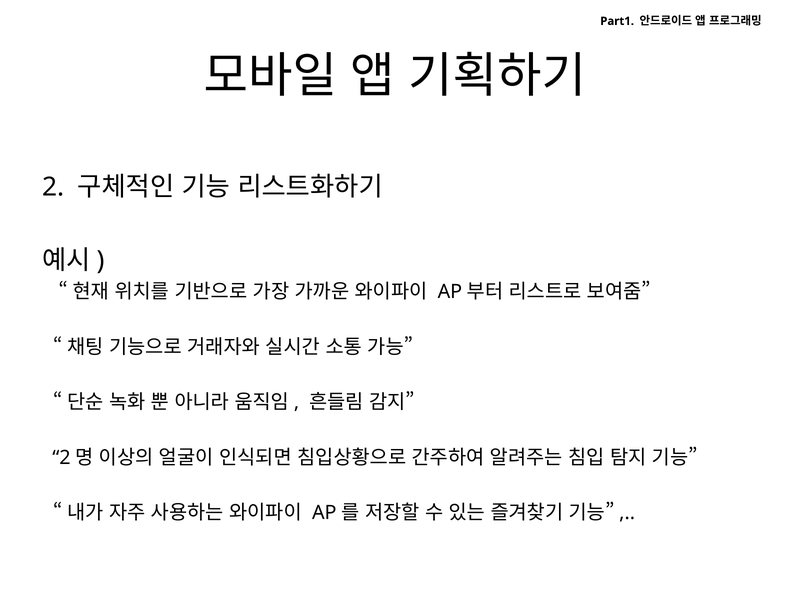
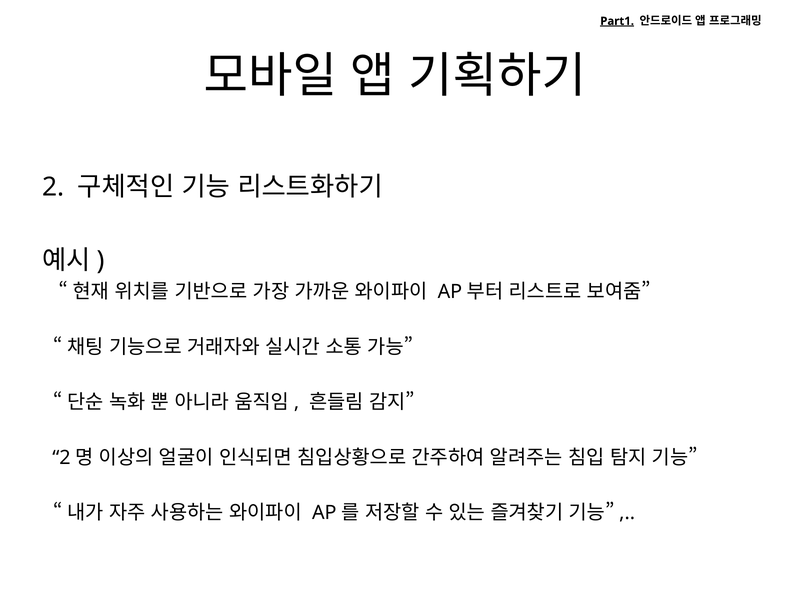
Part1 underline: none -> present
